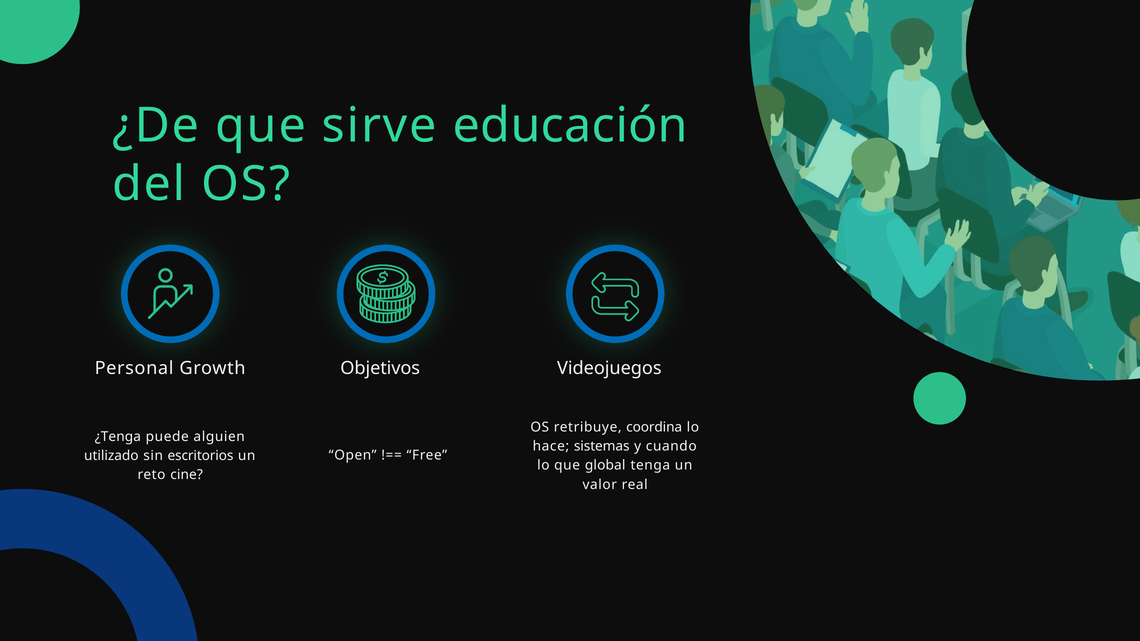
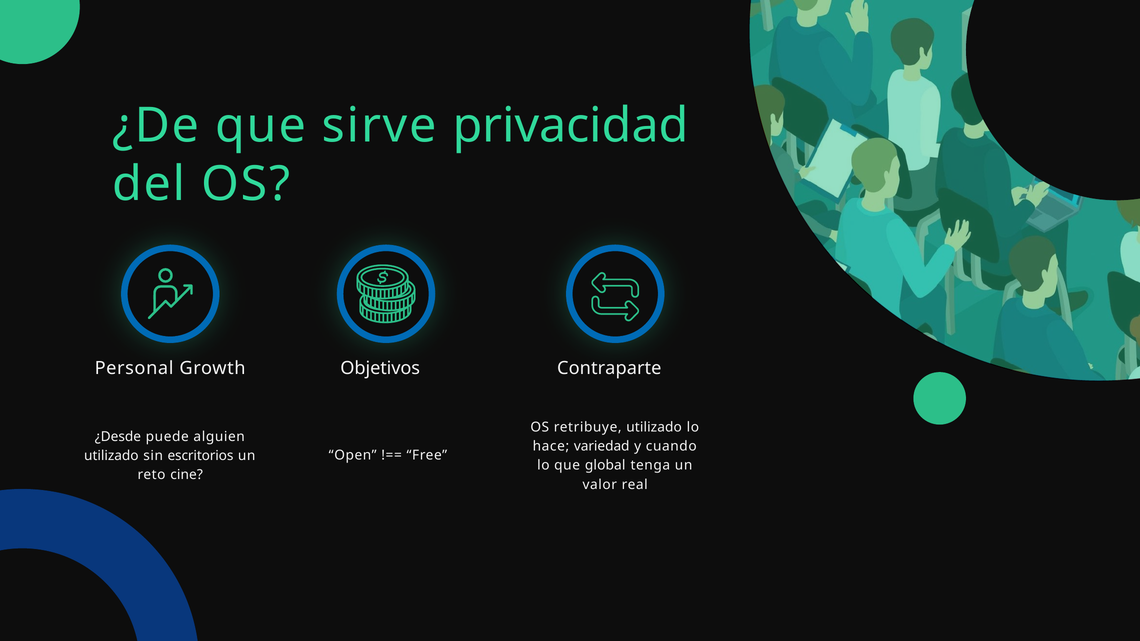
educación: educación -> privacidad
Videojuegos: Videojuegos -> Contraparte
retribuye coordina: coordina -> utilizado
¿Tenga: ¿Tenga -> ¿Desde
sistemas: sistemas -> variedad
